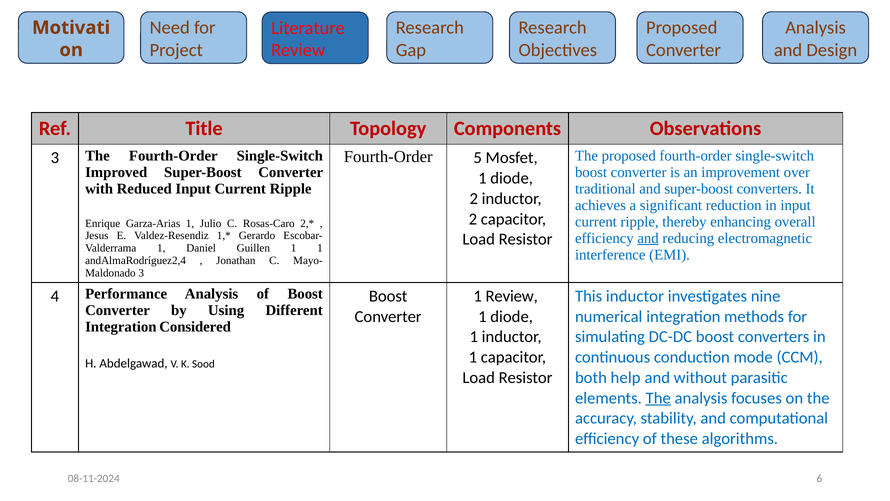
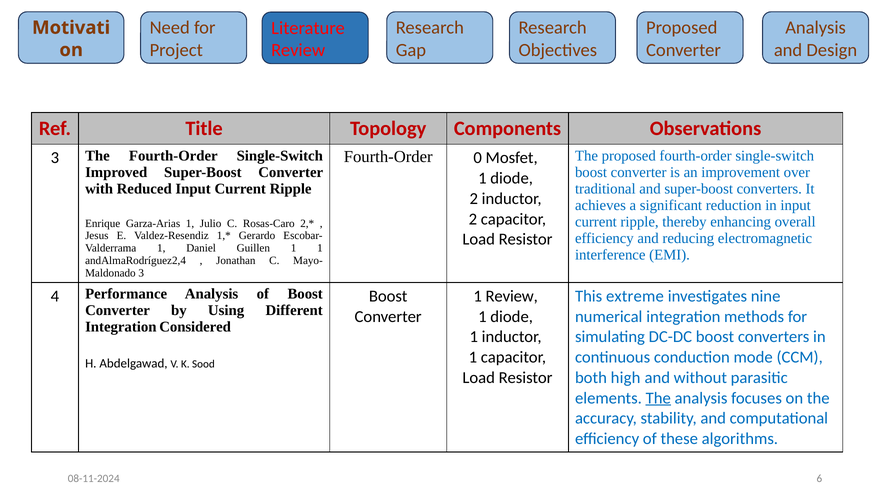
5: 5 -> 0
and at (648, 238) underline: present -> none
This inductor: inductor -> extreme
help: help -> high
